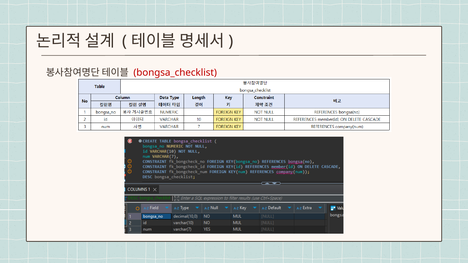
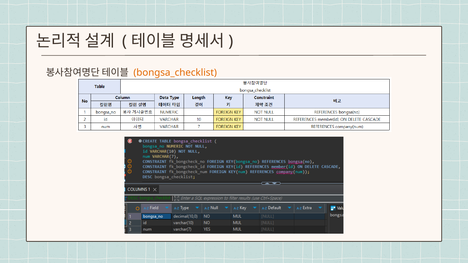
bongsa_checklist colour: red -> orange
